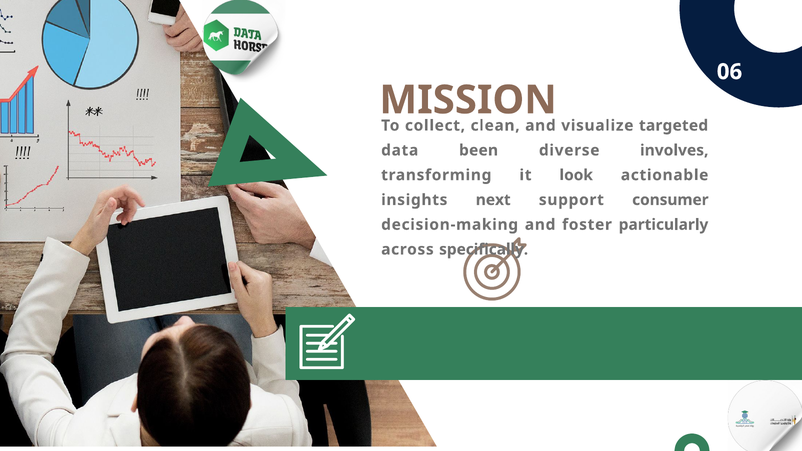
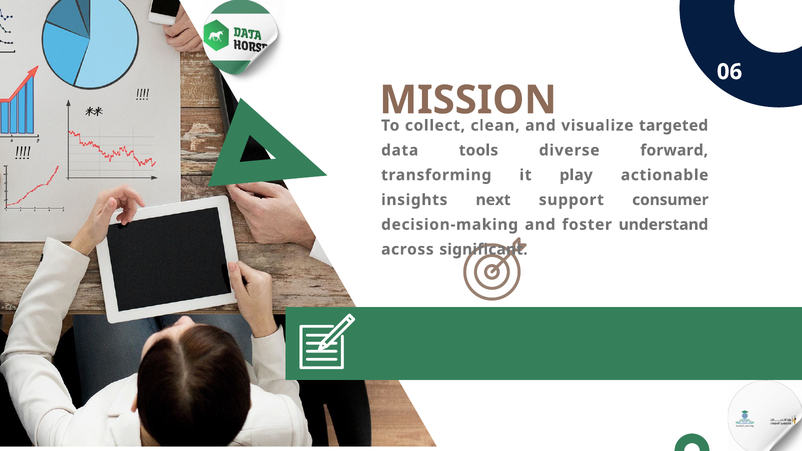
been: been -> tools
involves: involves -> forward
look: look -> play
particularly: particularly -> understand
specifically: specifically -> significant
